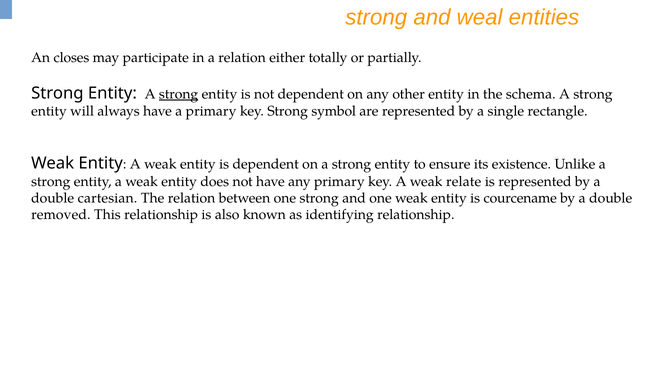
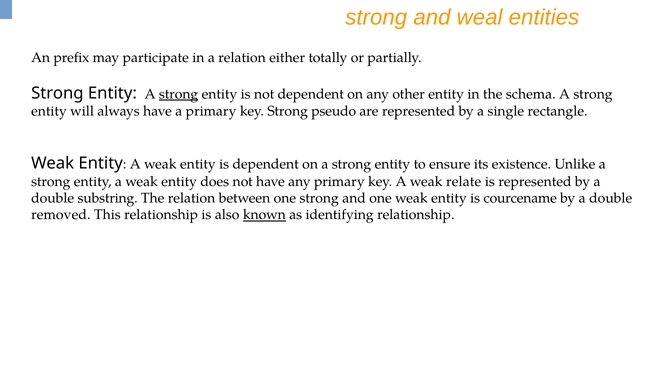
closes: closes -> prefix
symbol: symbol -> pseudo
cartesian: cartesian -> substring
known underline: none -> present
